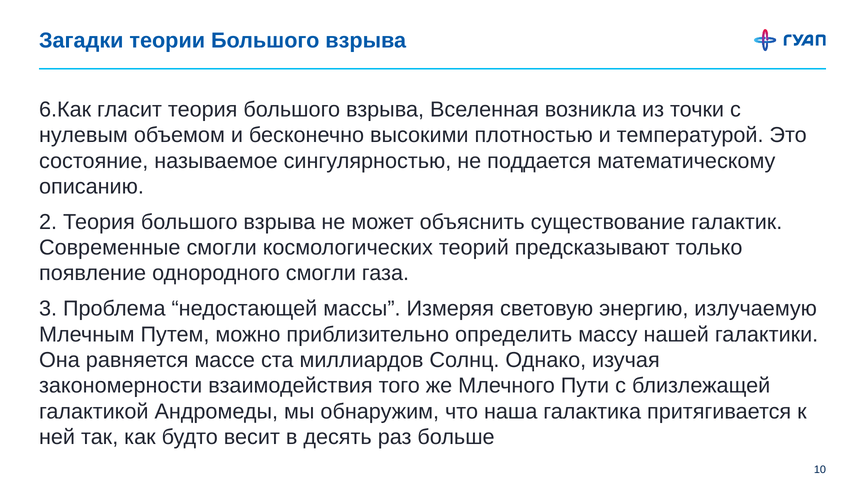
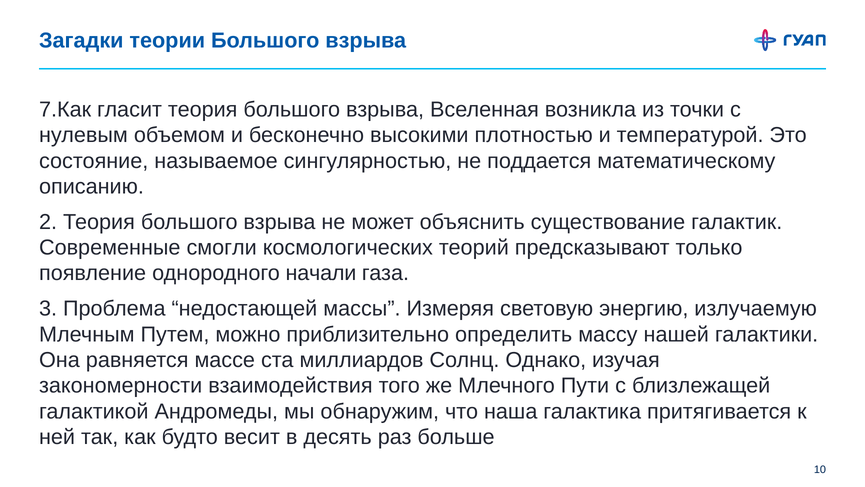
6.Как: 6.Как -> 7.Как
однородного смогли: смогли -> начали
